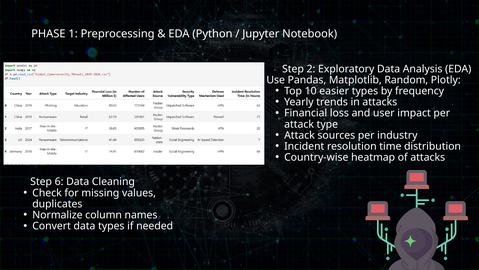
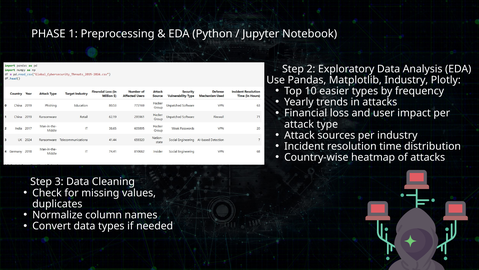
Matplotlib Random: Random -> Industry
6: 6 -> 3
